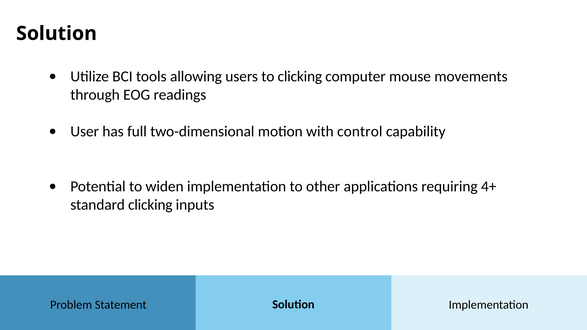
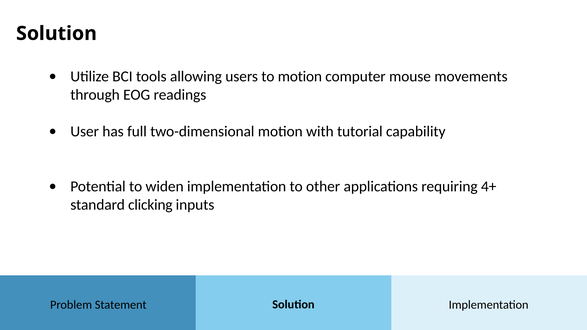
to clicking: clicking -> motion
control: control -> tutorial
